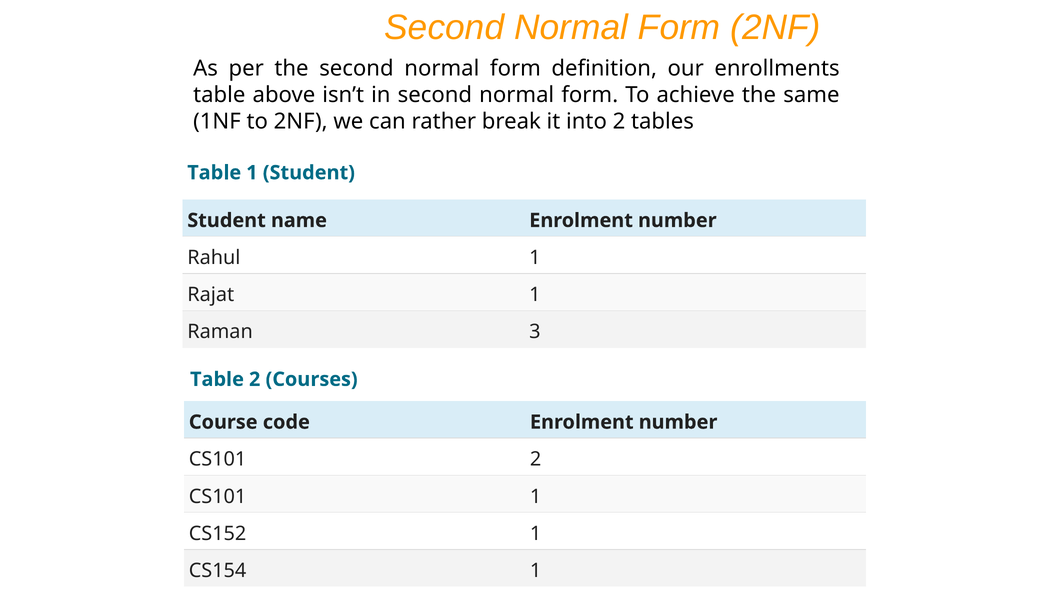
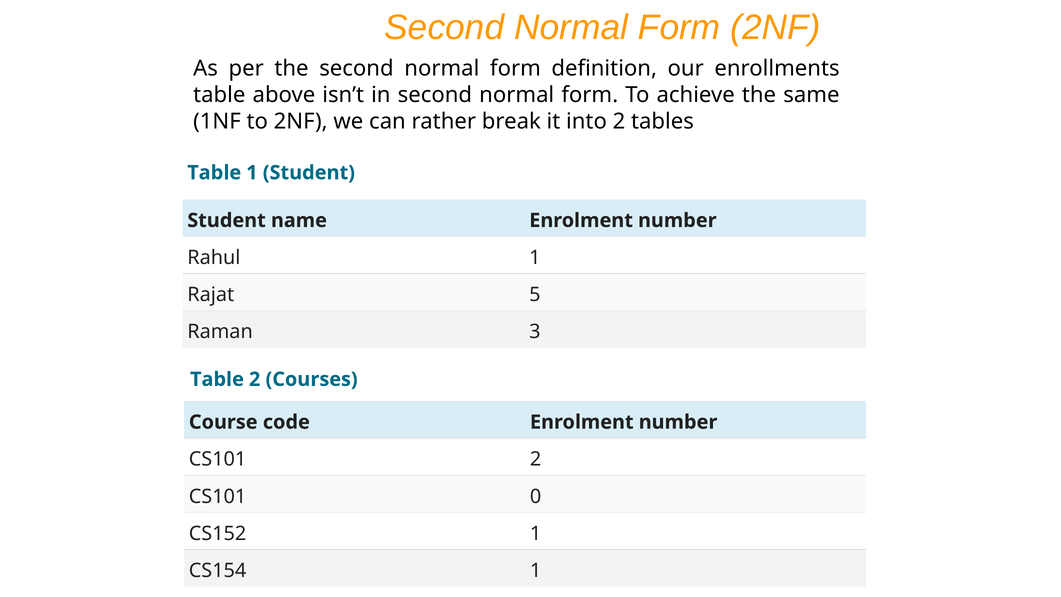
Rajat 1: 1 -> 5
CS101 1: 1 -> 0
